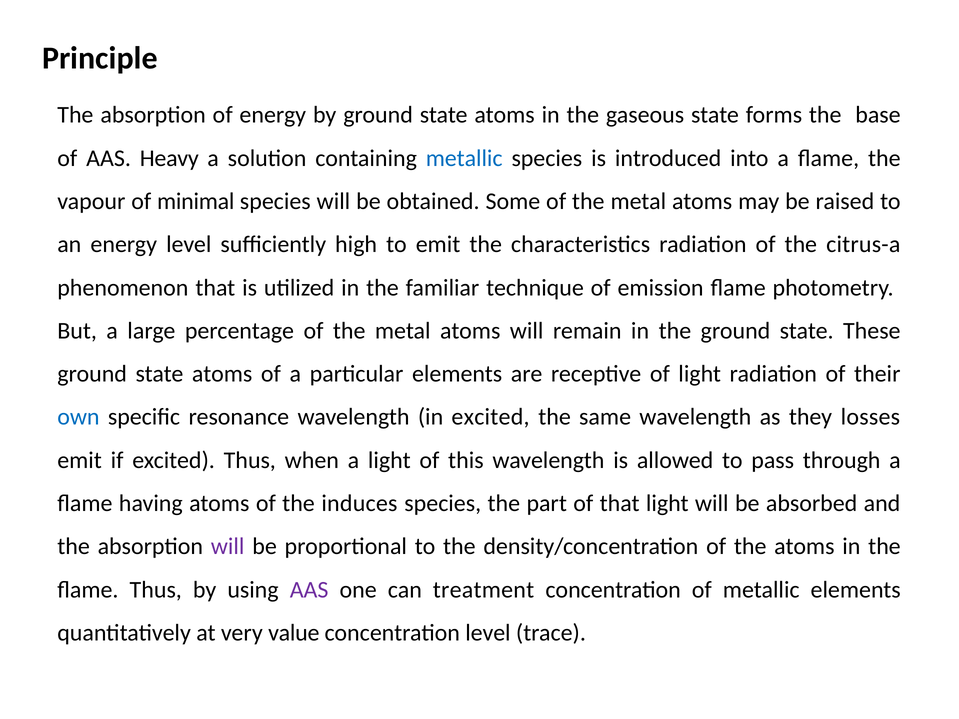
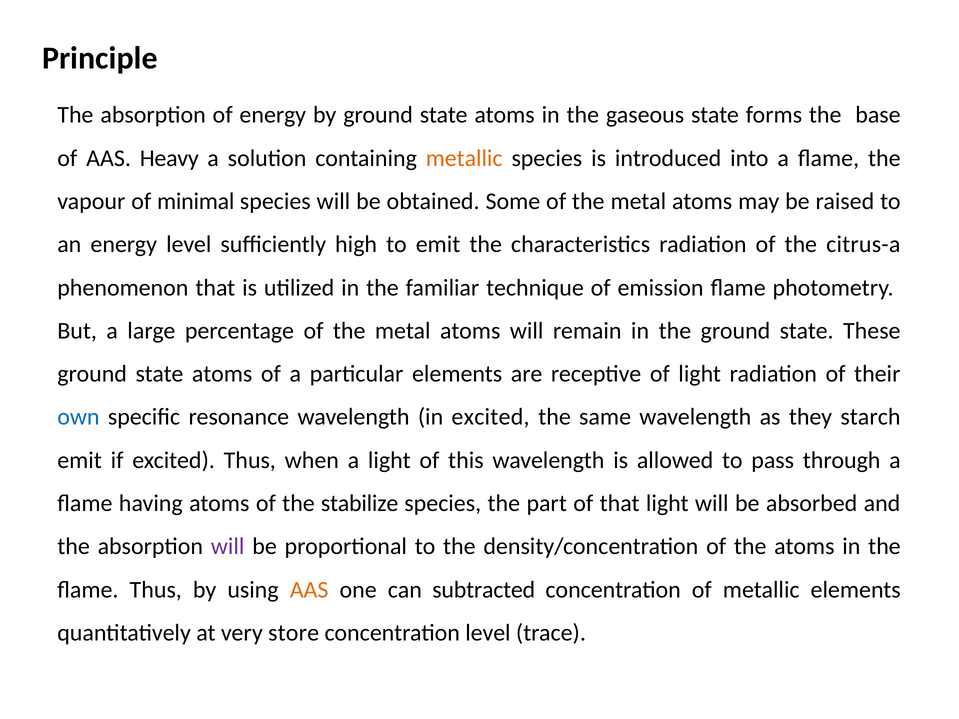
metallic at (464, 158) colour: blue -> orange
losses: losses -> starch
induces: induces -> stabilize
AAS at (309, 590) colour: purple -> orange
treatment: treatment -> subtracted
value: value -> store
